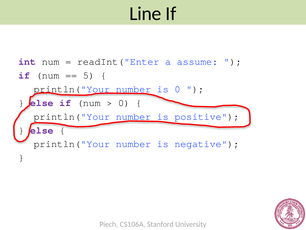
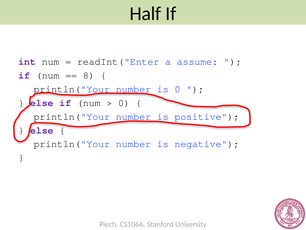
Line: Line -> Half
5: 5 -> 8
